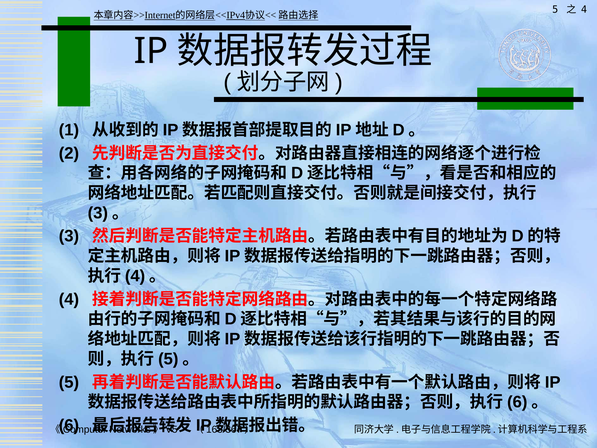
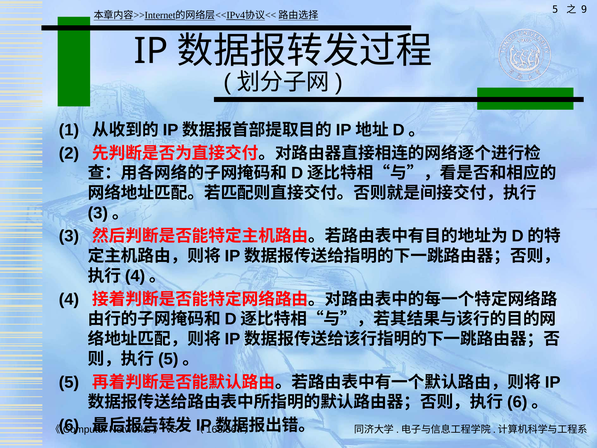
4 at (584, 10): 4 -> 9
